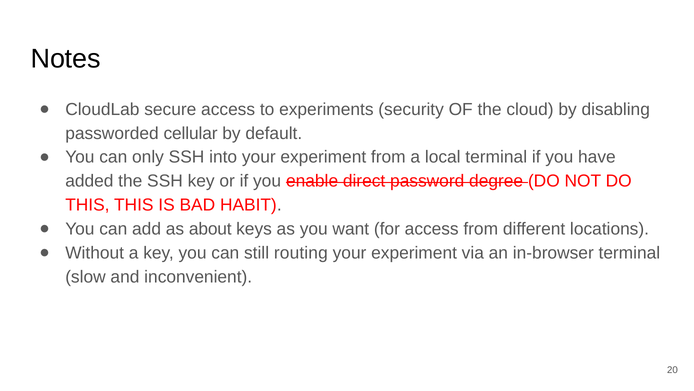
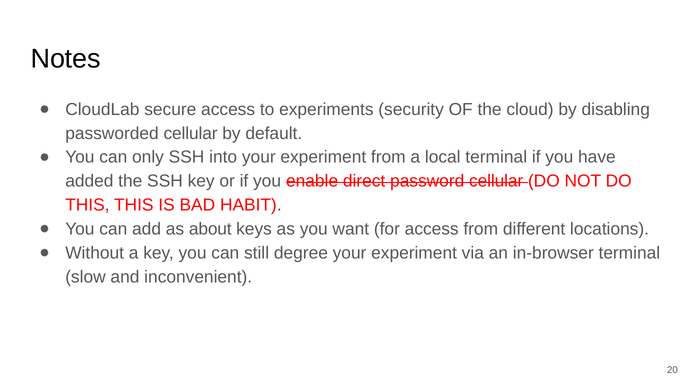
password degree: degree -> cellular
routing: routing -> degree
